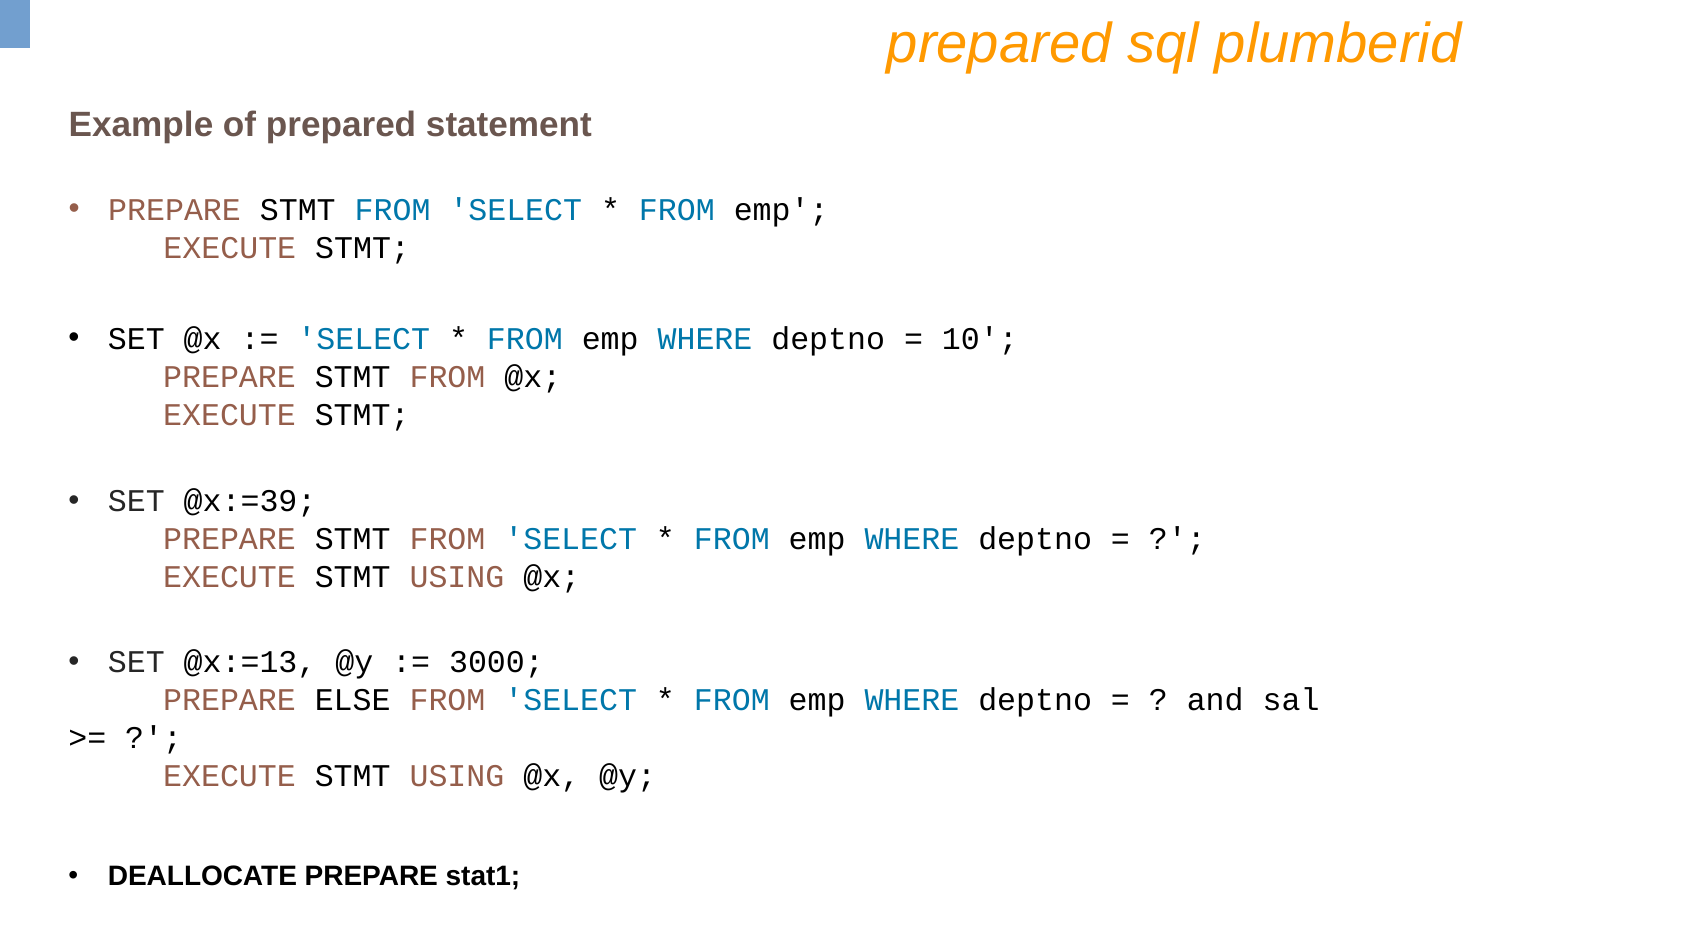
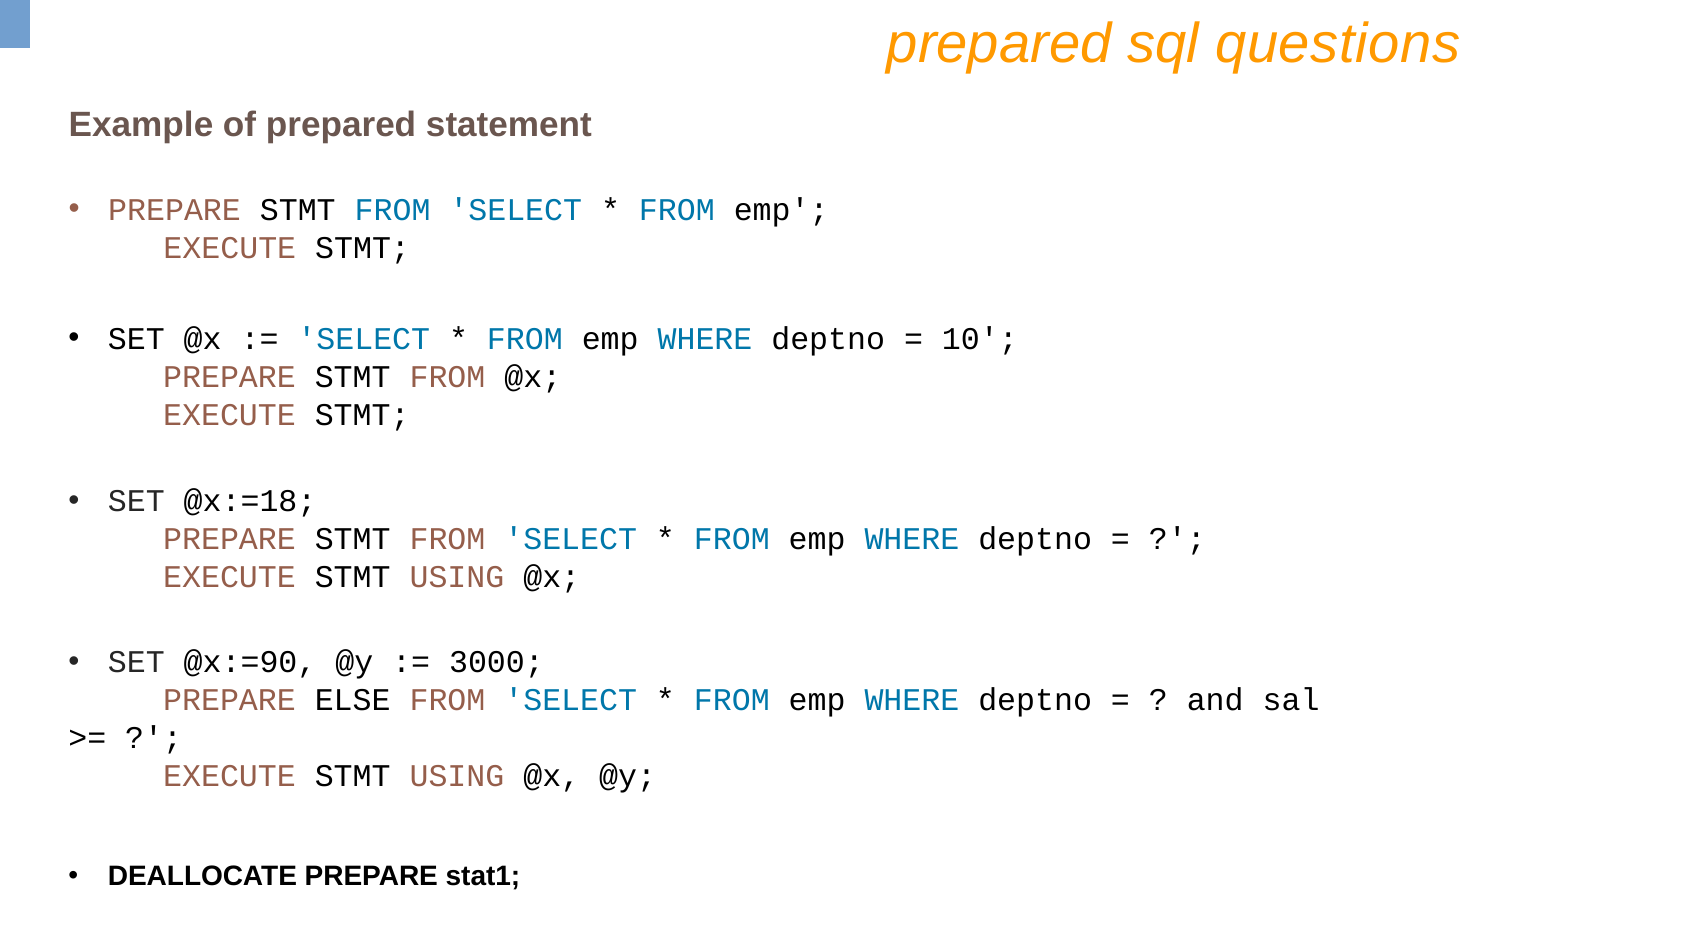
plumberid: plumberid -> questions
@x:=39: @x:=39 -> @x:=18
@x:=13: @x:=13 -> @x:=90
